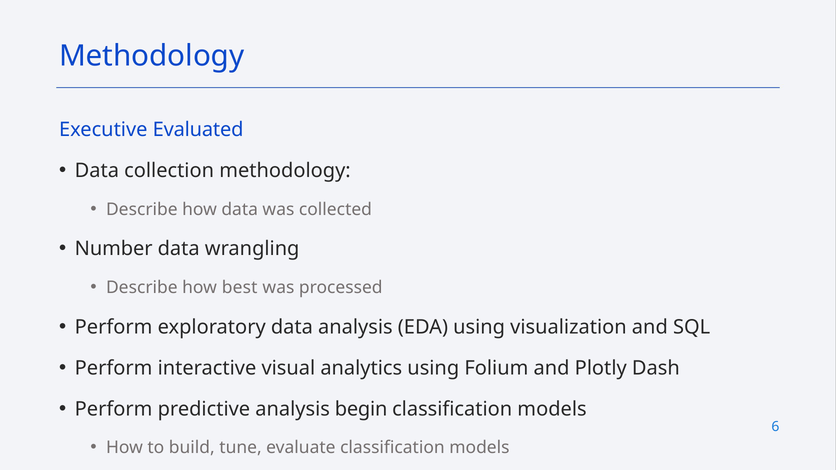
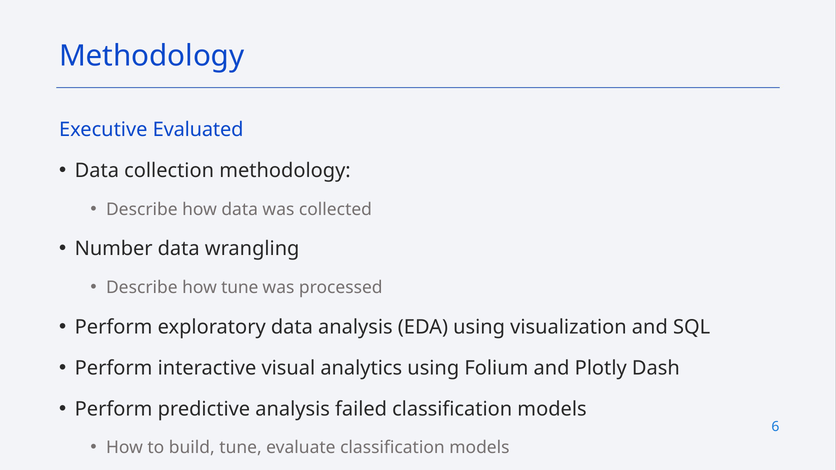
how best: best -> tune
begin: begin -> failed
